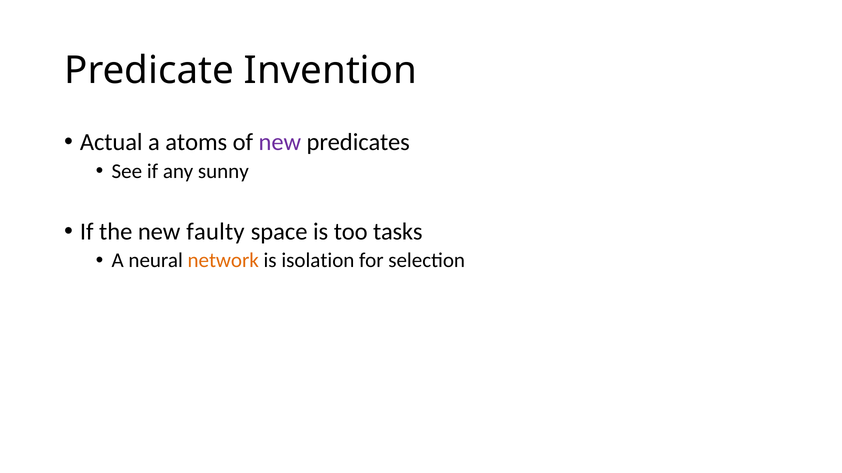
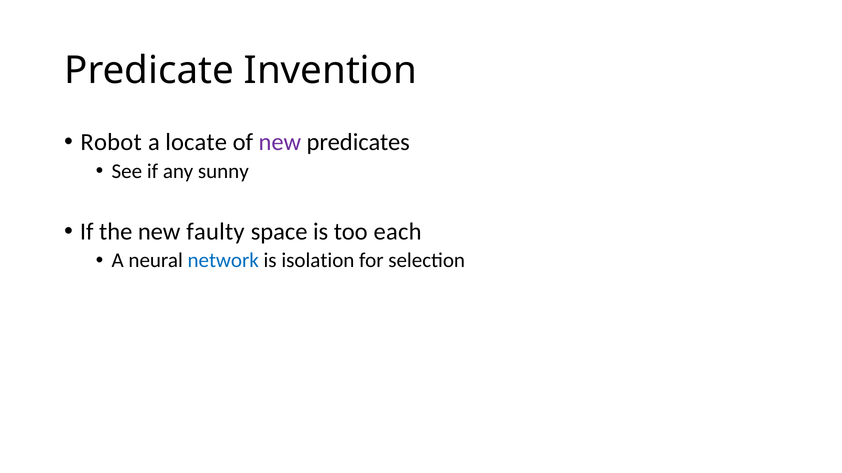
Actual: Actual -> Robot
atoms: atoms -> locate
tasks: tasks -> each
network colour: orange -> blue
